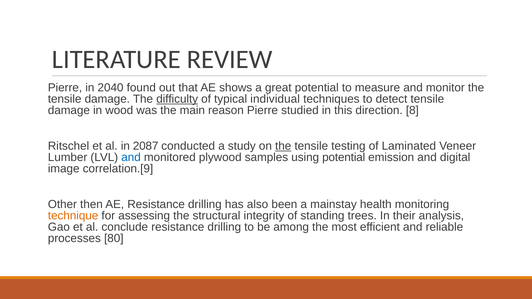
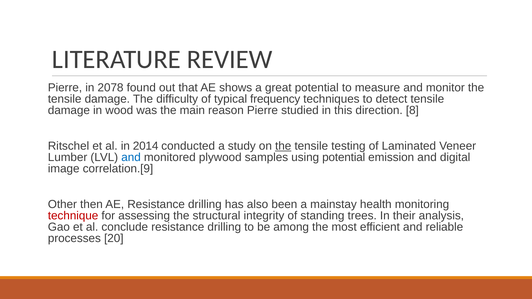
2040: 2040 -> 2078
difficulty underline: present -> none
individual: individual -> frequency
2087: 2087 -> 2014
technique colour: orange -> red
80: 80 -> 20
